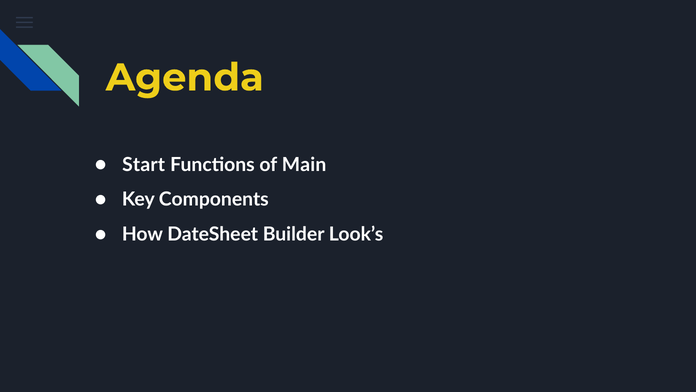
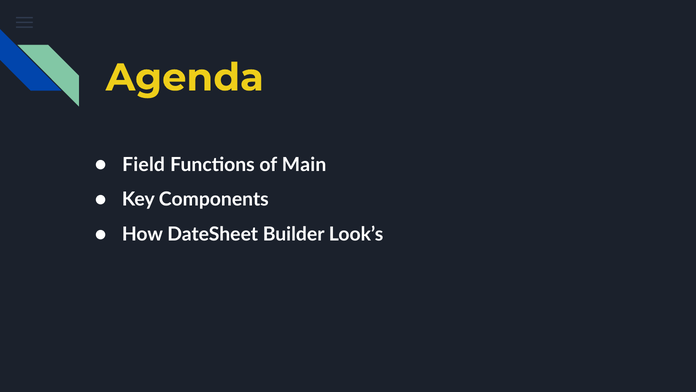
Start: Start -> Field
